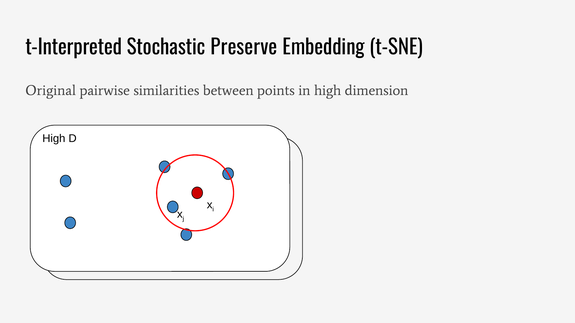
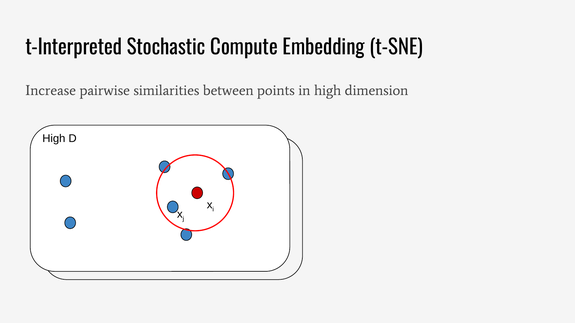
Preserve: Preserve -> Compute
Original: Original -> Increase
